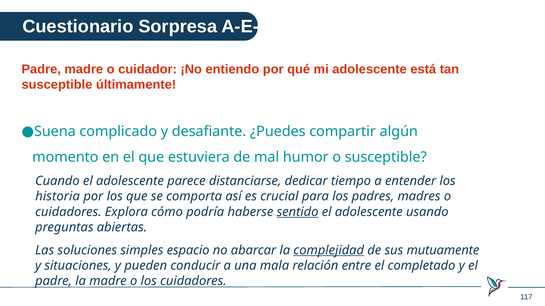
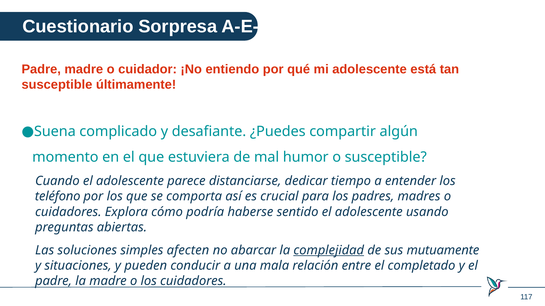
historia: historia -> teléfono
sentido underline: present -> none
espacio: espacio -> afecten
